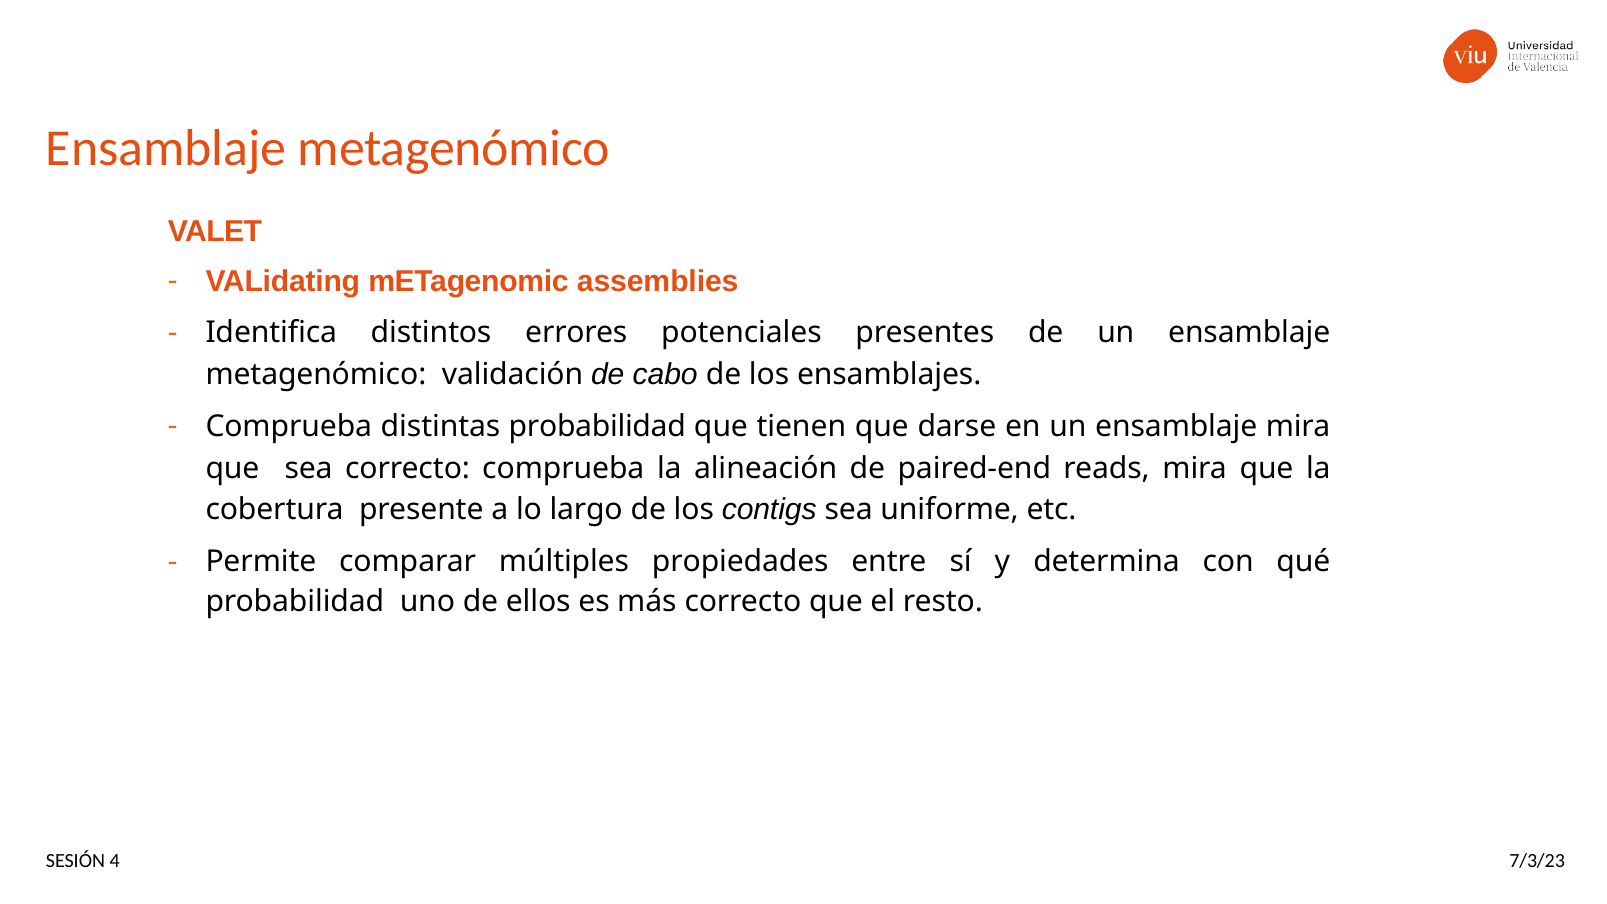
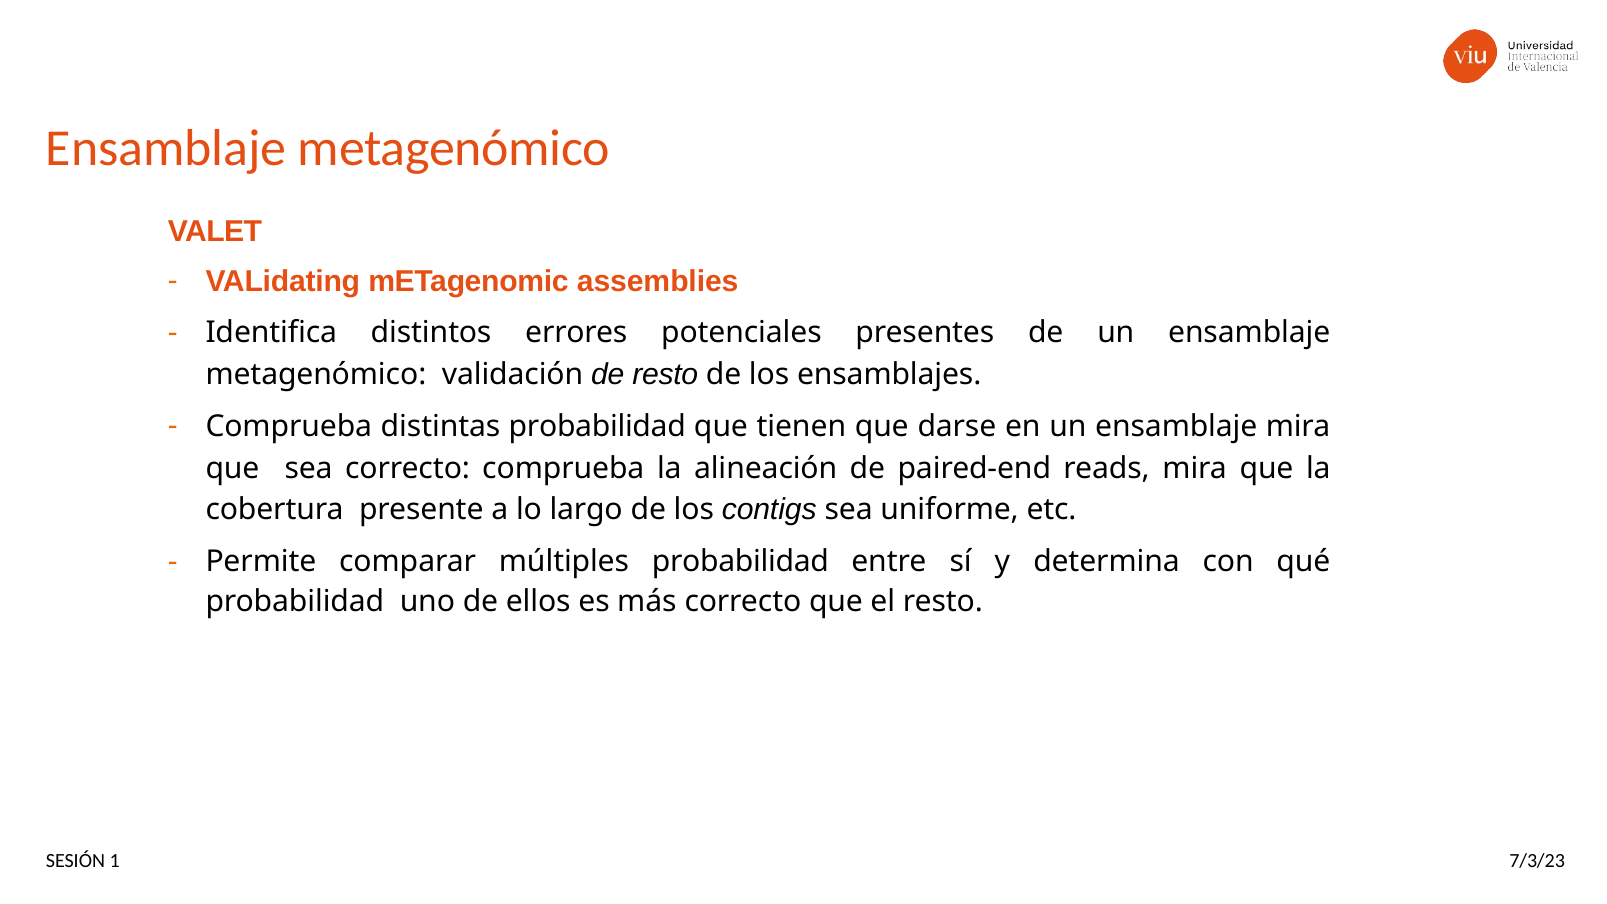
de cabo: cabo -> resto
múltiples propiedades: propiedades -> probabilidad
4: 4 -> 1
